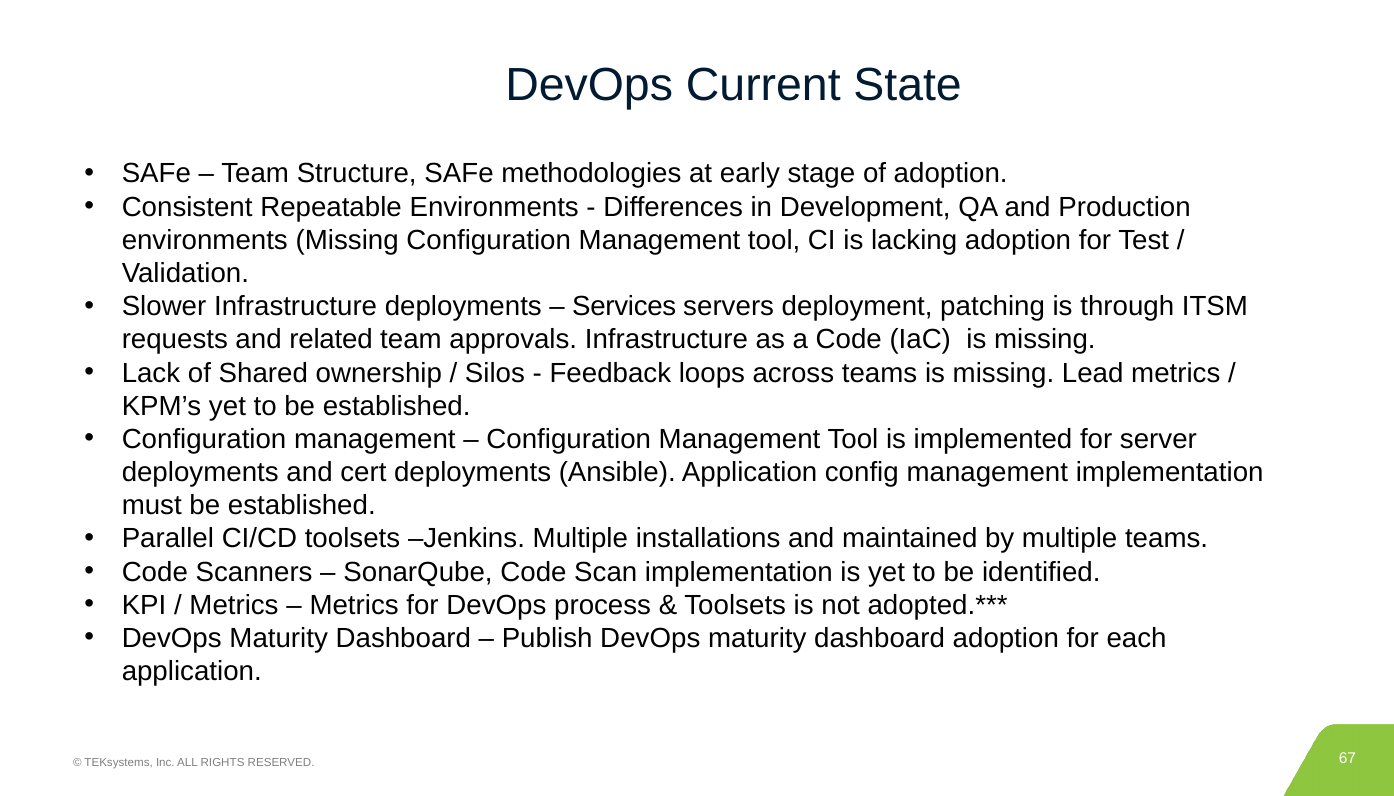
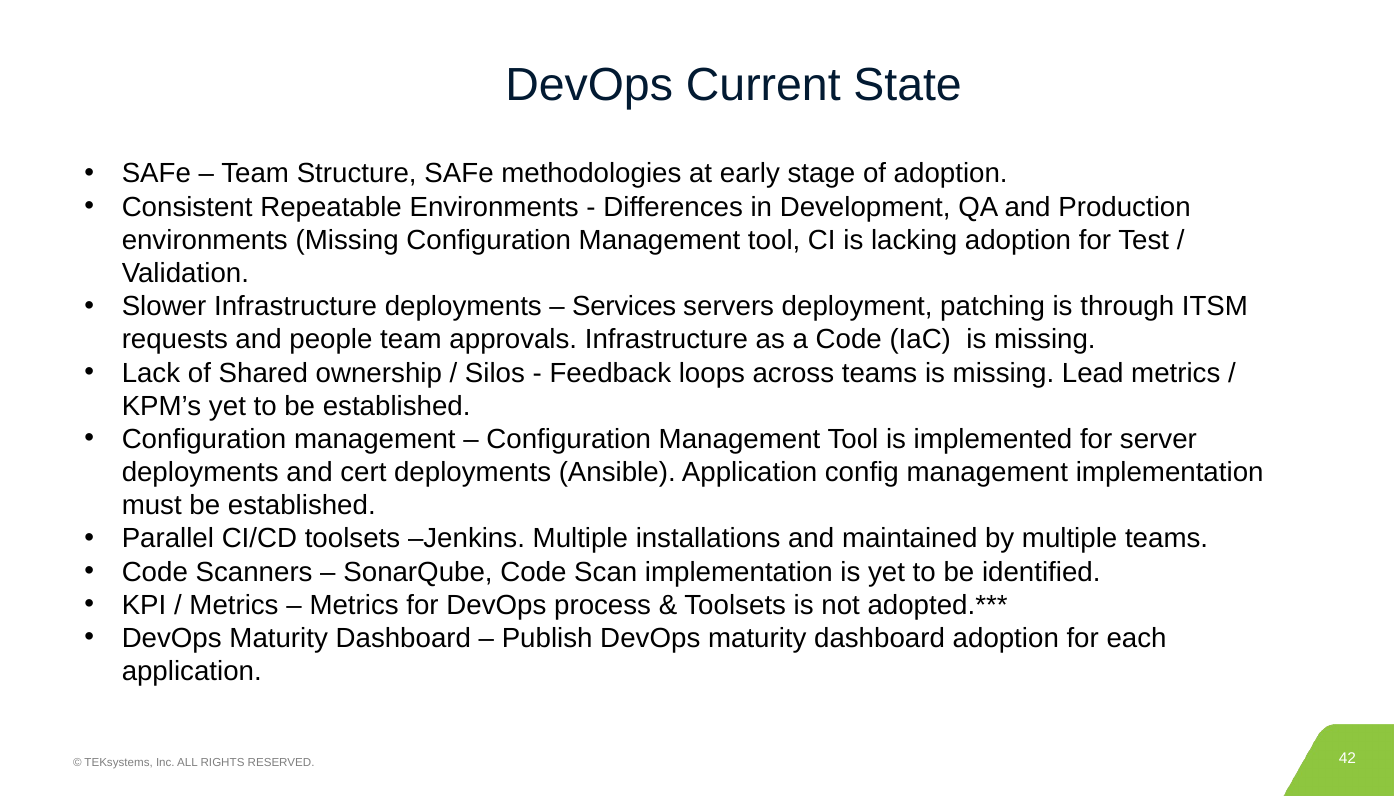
related: related -> people
67: 67 -> 42
